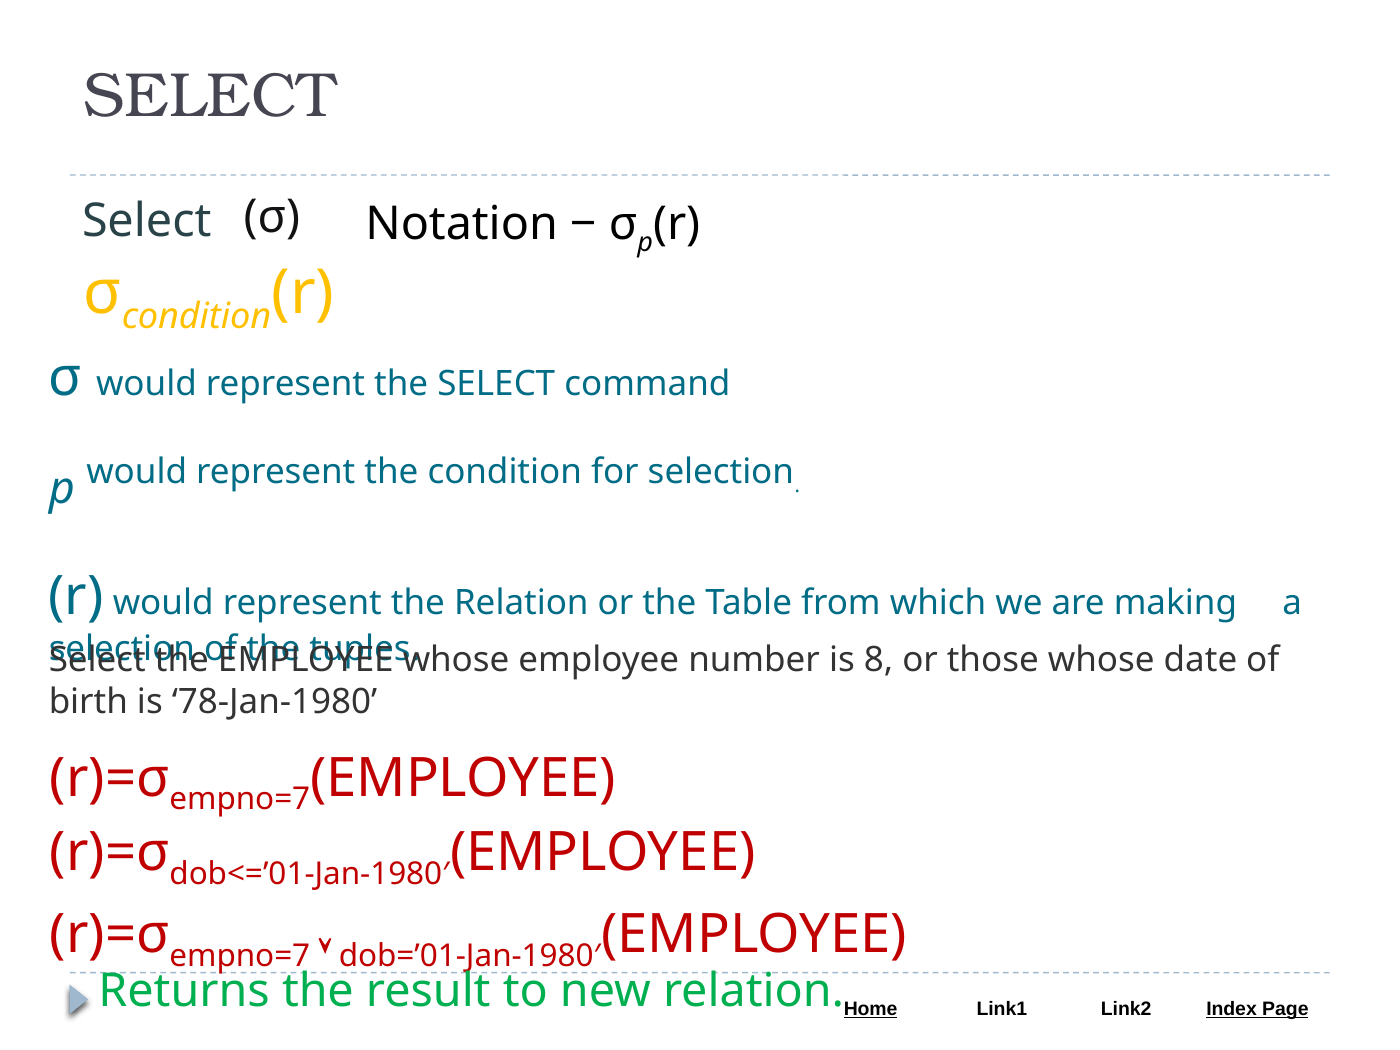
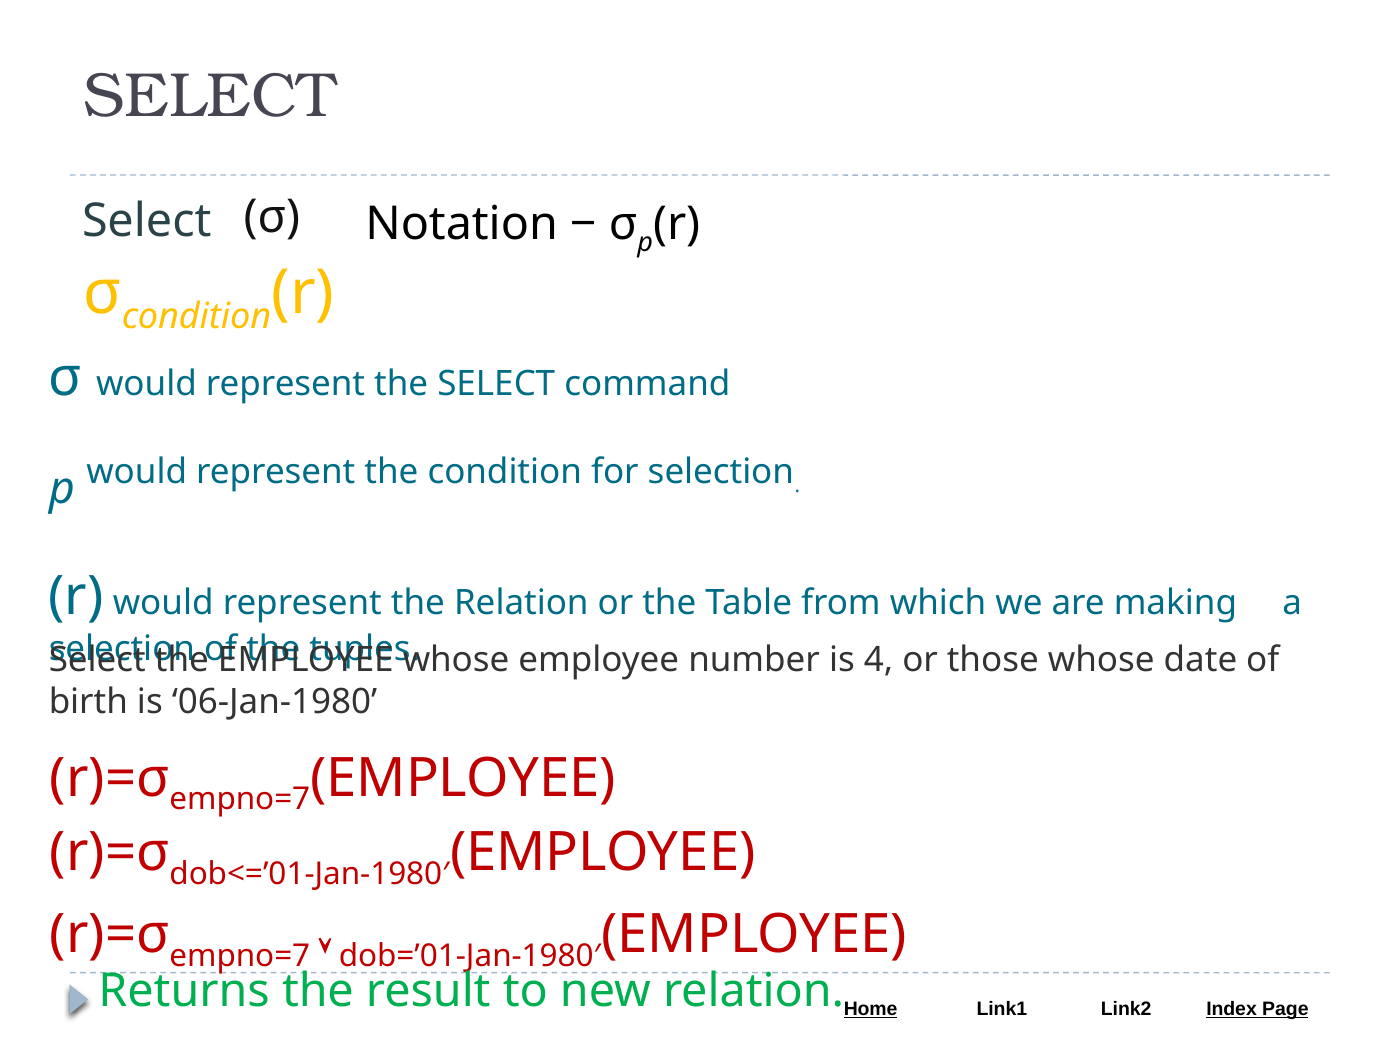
8: 8 -> 4
78-Jan-1980: 78-Jan-1980 -> 06-Jan-1980
